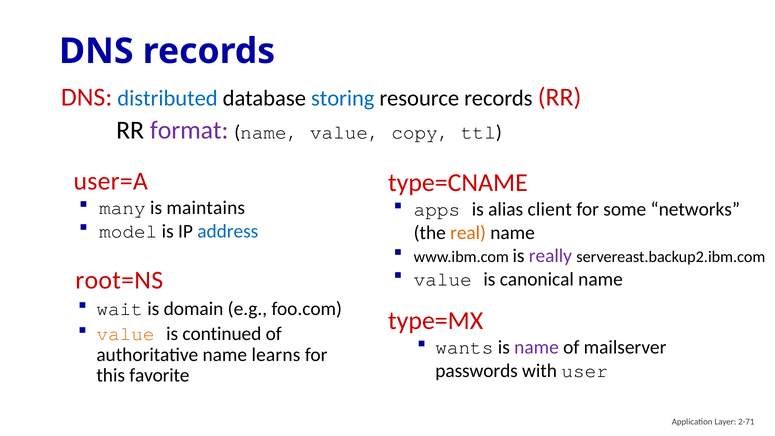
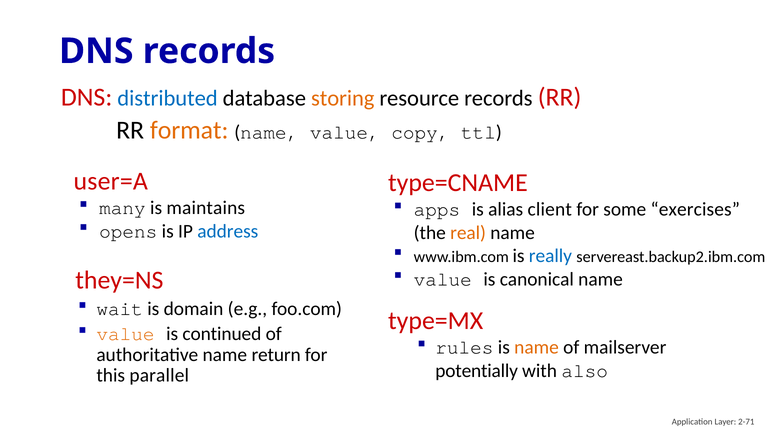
storing colour: blue -> orange
format colour: purple -> orange
networks: networks -> exercises
model: model -> opens
really colour: purple -> blue
root=NS: root=NS -> they=NS
wants: wants -> rules
name at (537, 347) colour: purple -> orange
learns: learns -> return
passwords: passwords -> potentially
user: user -> also
favorite: favorite -> parallel
